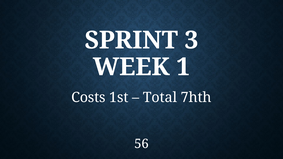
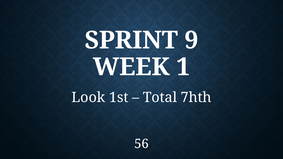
3: 3 -> 9
Costs: Costs -> Look
